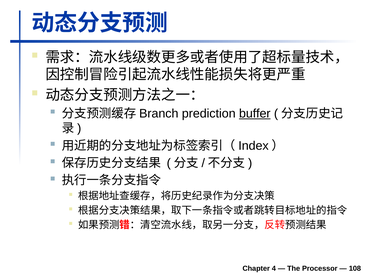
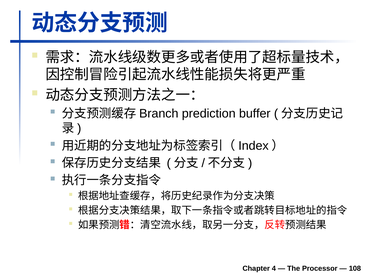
buffer underline: present -> none
